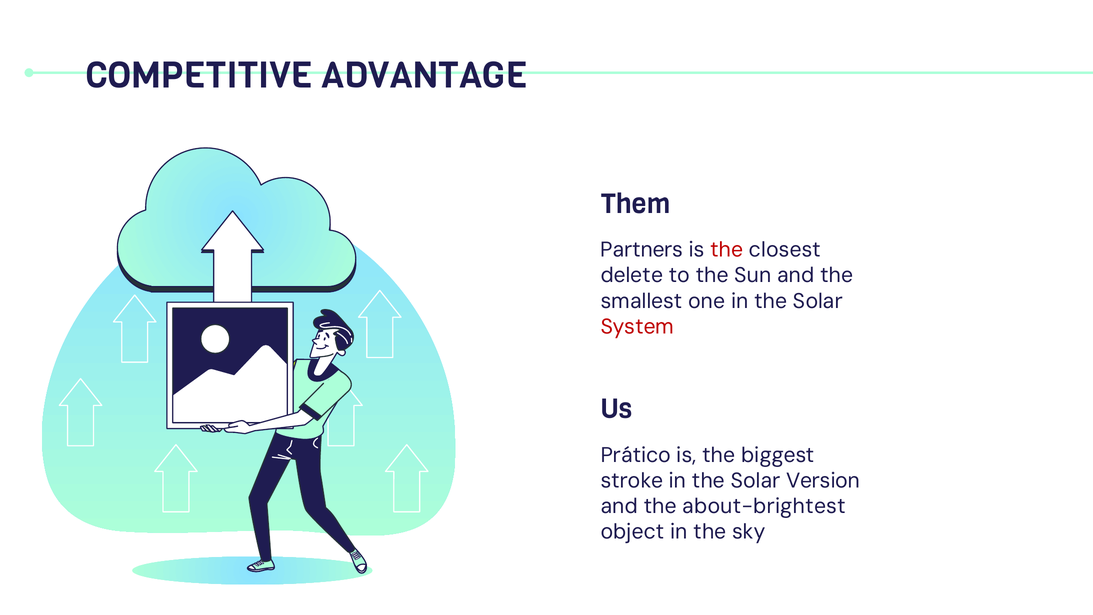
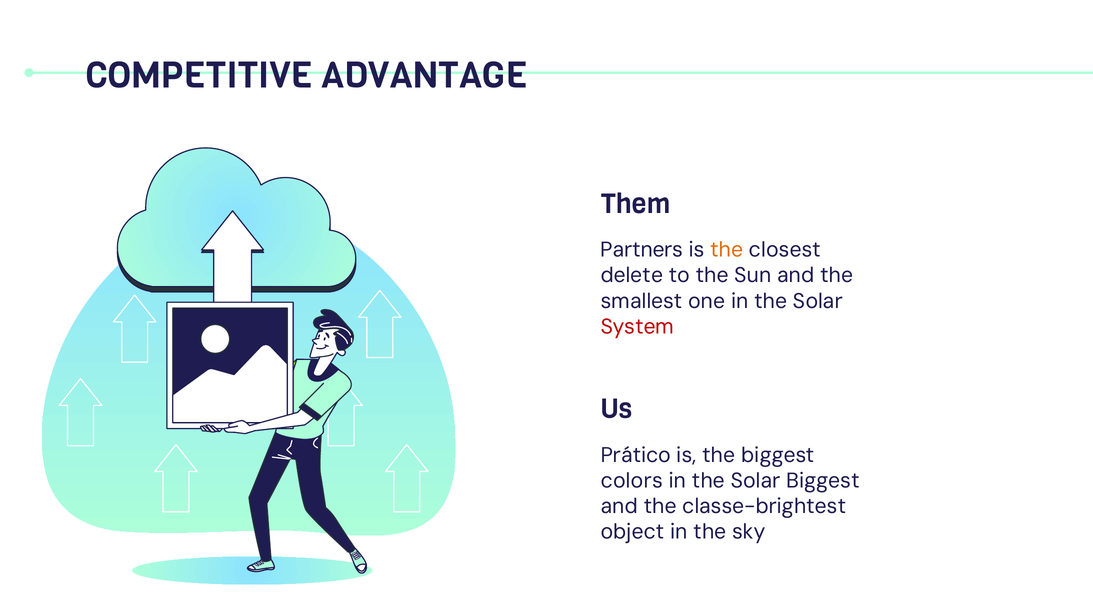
the at (727, 250) colour: red -> orange
stroke: stroke -> colors
Solar Version: Version -> Biggest
about-brightest: about-brightest -> classe-brightest
